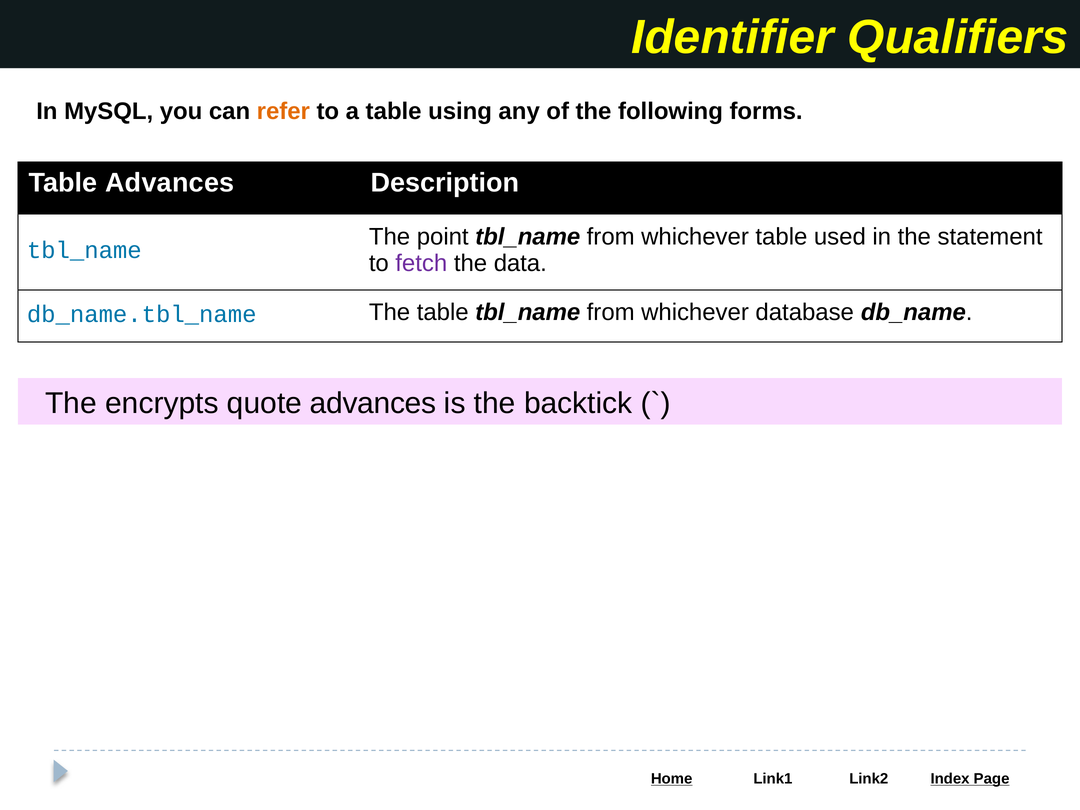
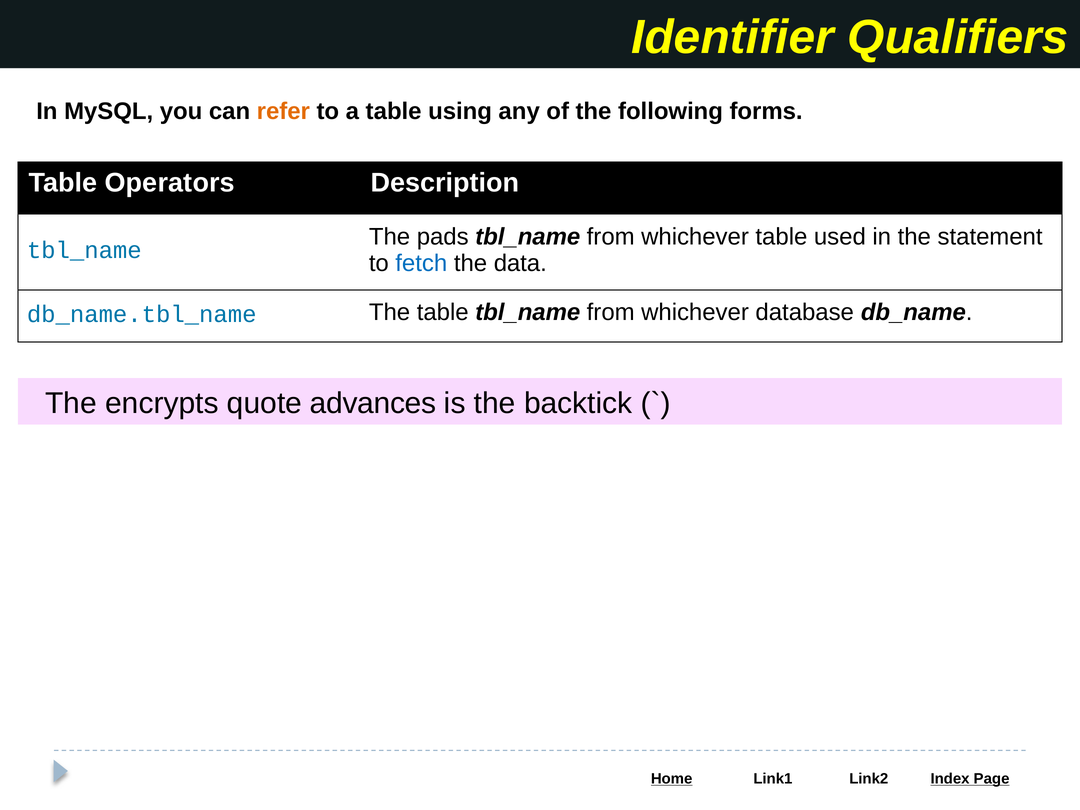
Table Advances: Advances -> Operators
point: point -> pads
fetch colour: purple -> blue
